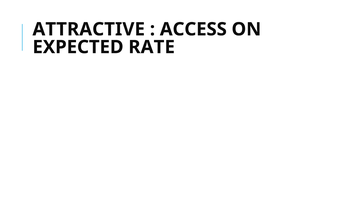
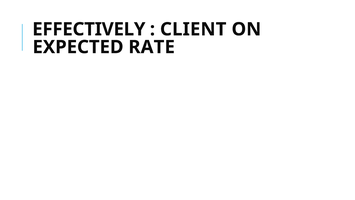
ATTRACTIVE: ATTRACTIVE -> EFFECTIVELY
ACCESS: ACCESS -> CLIENT
